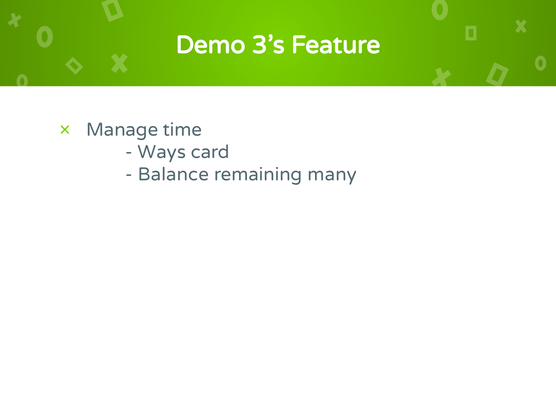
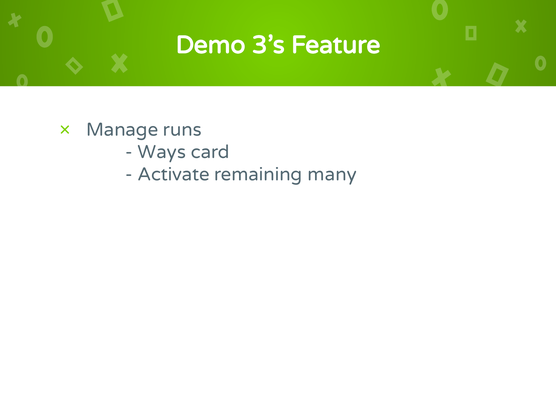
time: time -> runs
Balance: Balance -> Activate
